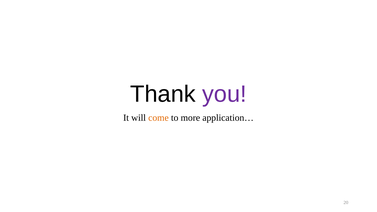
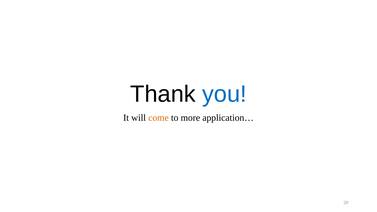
you colour: purple -> blue
